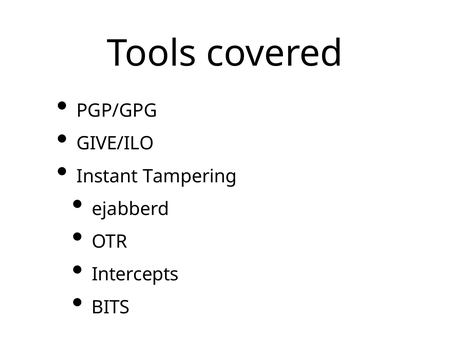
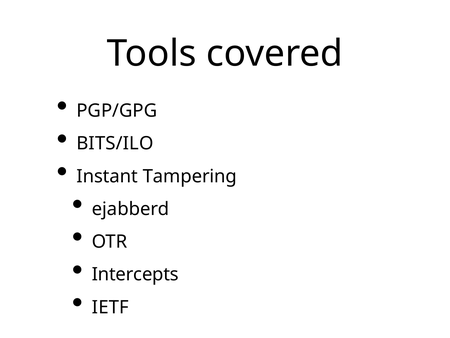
GIVE/ILO: GIVE/ILO -> BITS/ILO
BITS: BITS -> IETF
